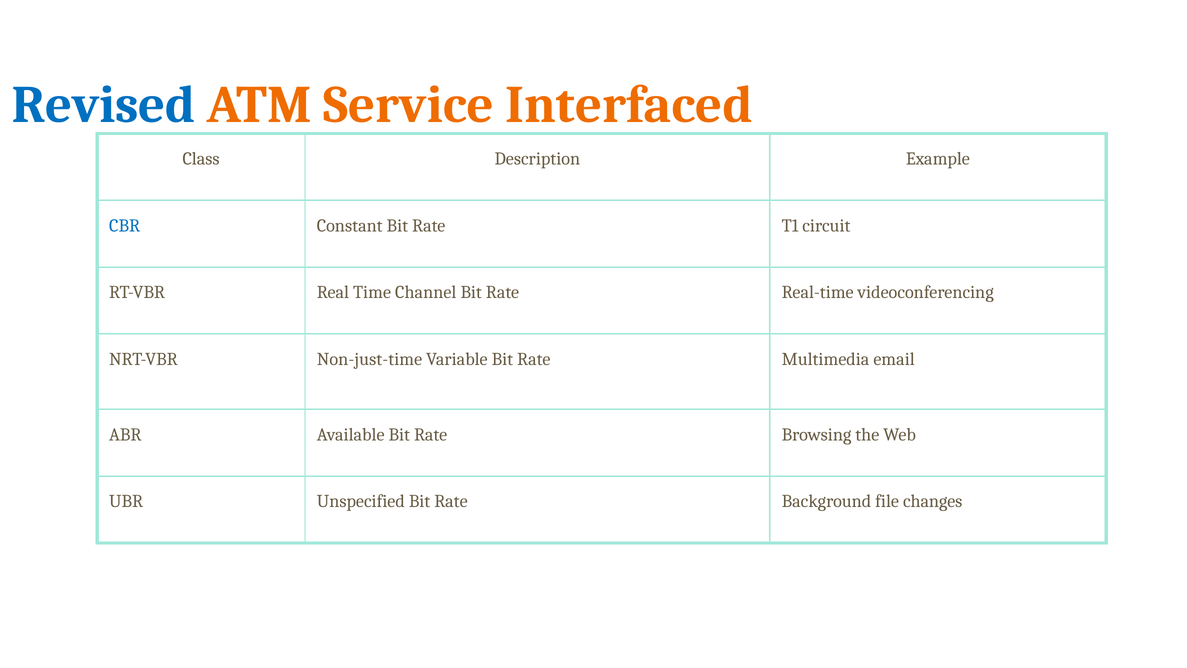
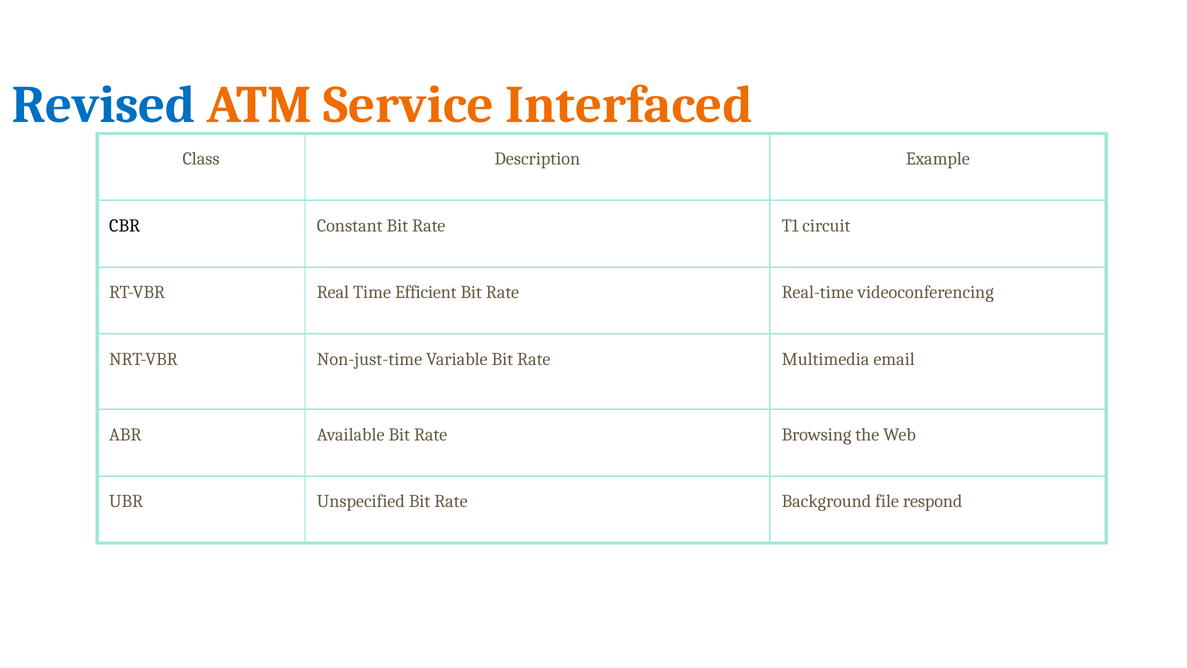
CBR colour: blue -> black
Channel: Channel -> Efficient
changes: changes -> respond
